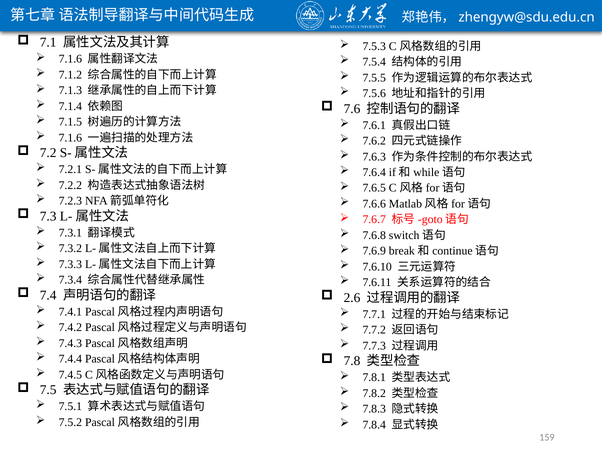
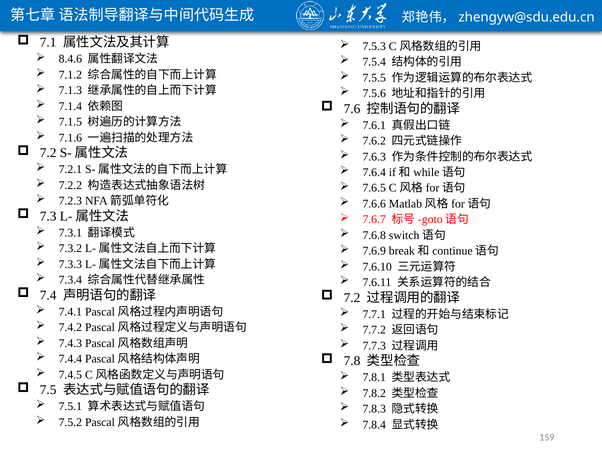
7.1.6 at (70, 59): 7.1.6 -> 8.4.6
2.6 at (352, 297): 2.6 -> 7.2
